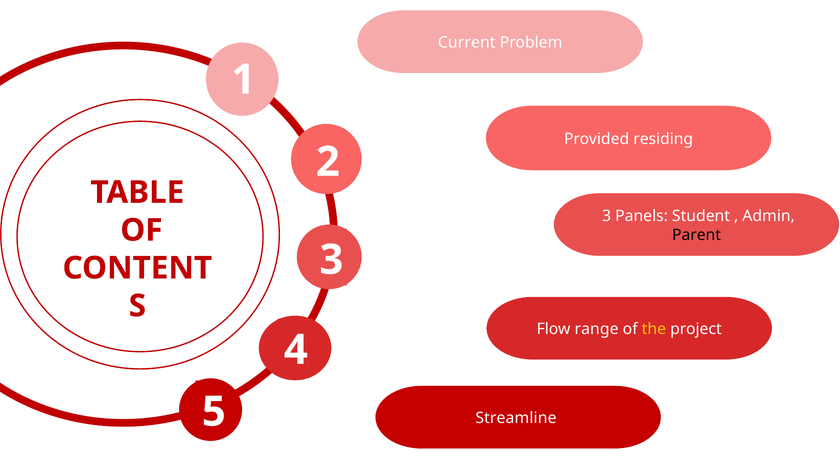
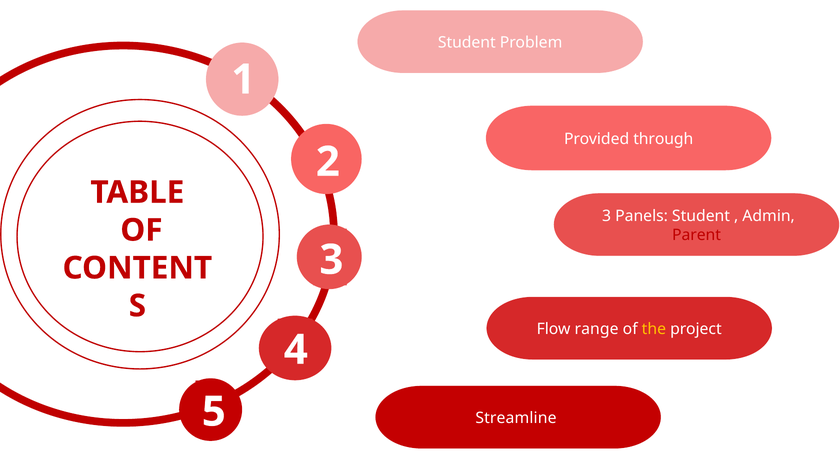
Current at (467, 43): Current -> Student
residing: residing -> through
Parent colour: black -> red
